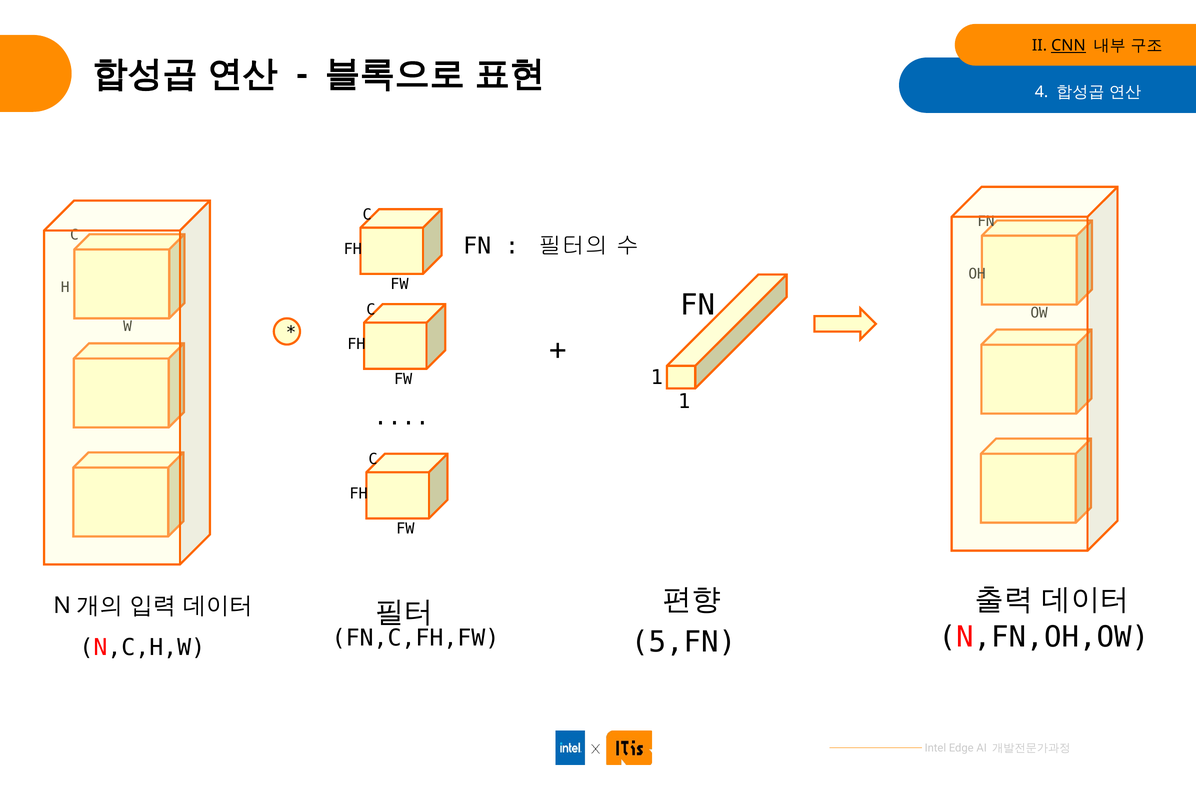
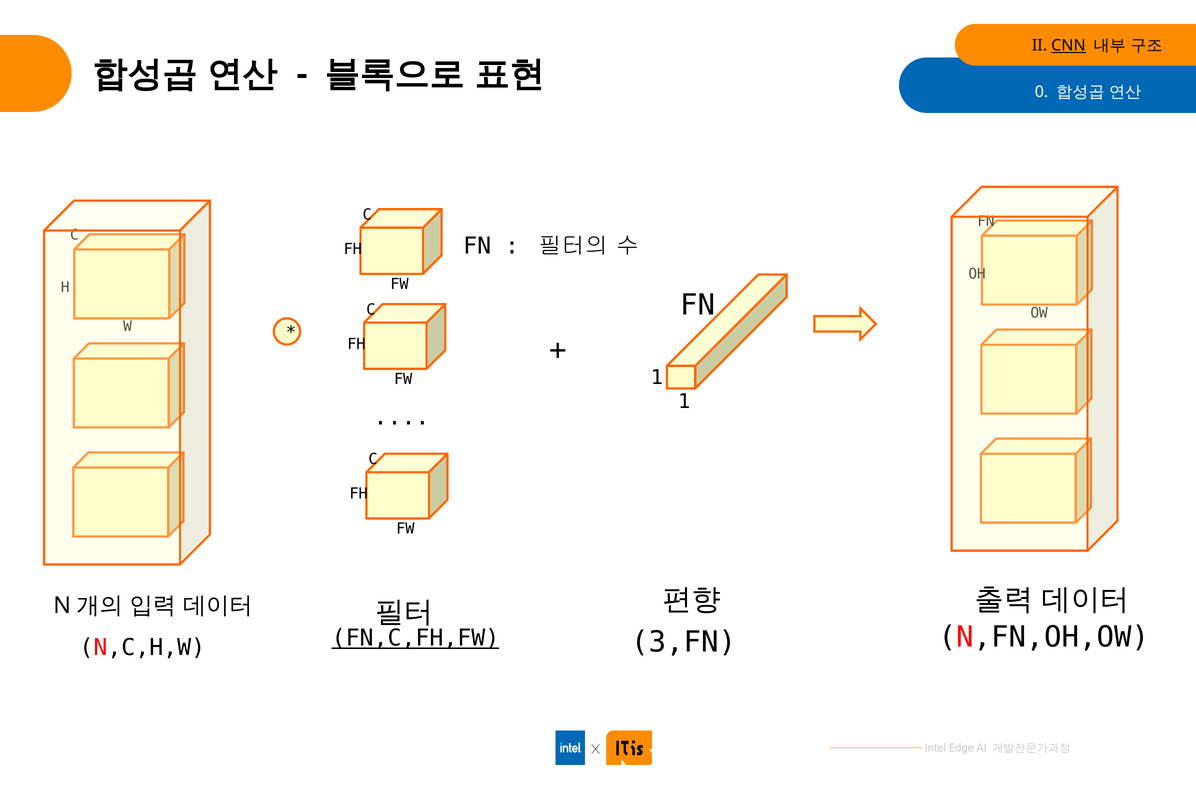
4: 4 -> 0
5,FN: 5,FN -> 3,FN
FN,C,FH,FW underline: none -> present
